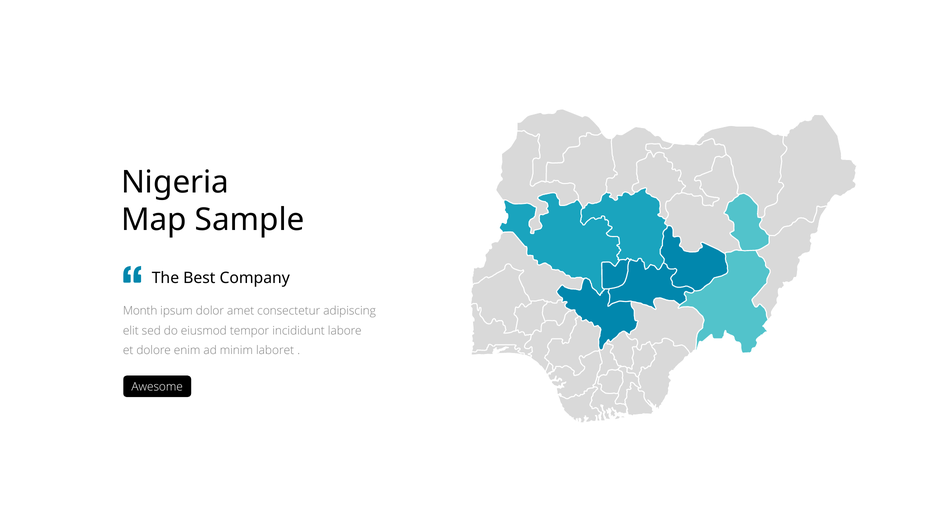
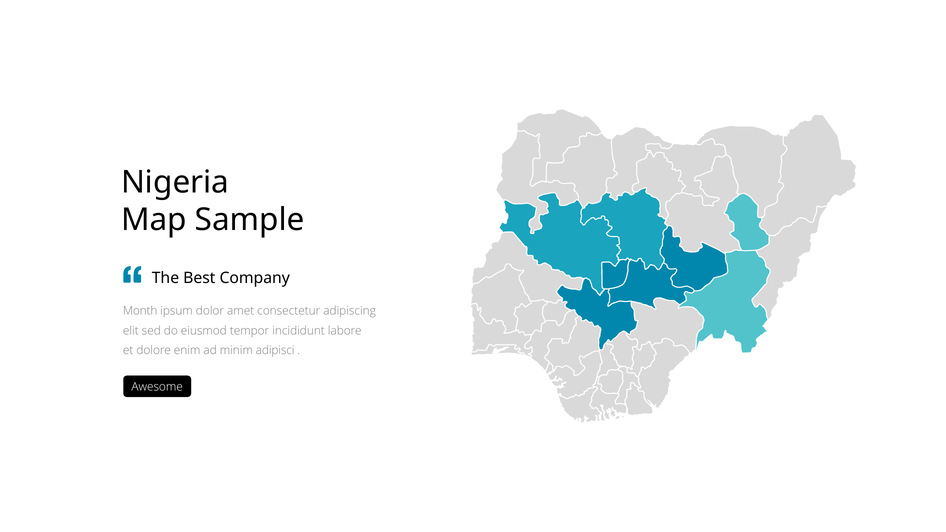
laboret: laboret -> adipisci
